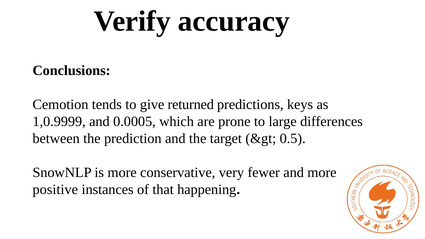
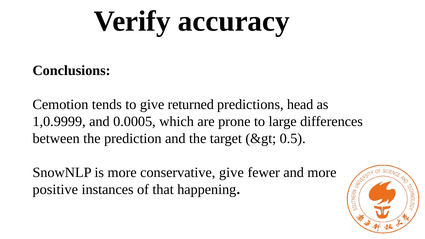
keys: keys -> head
conservative very: very -> give
